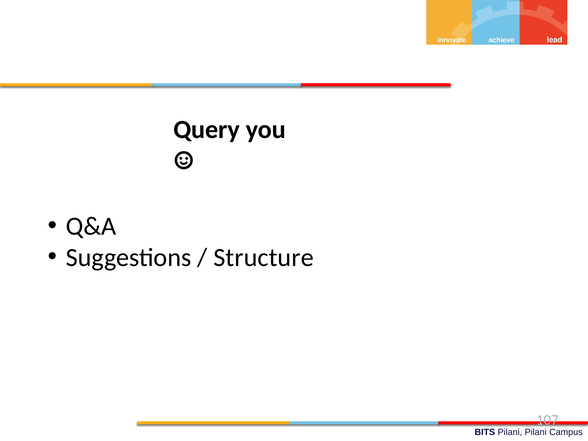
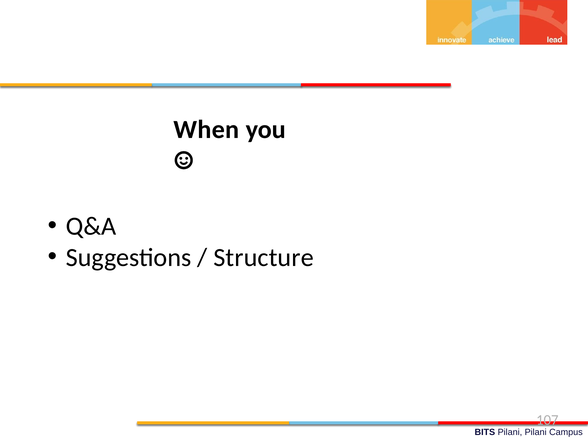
Query: Query -> When
